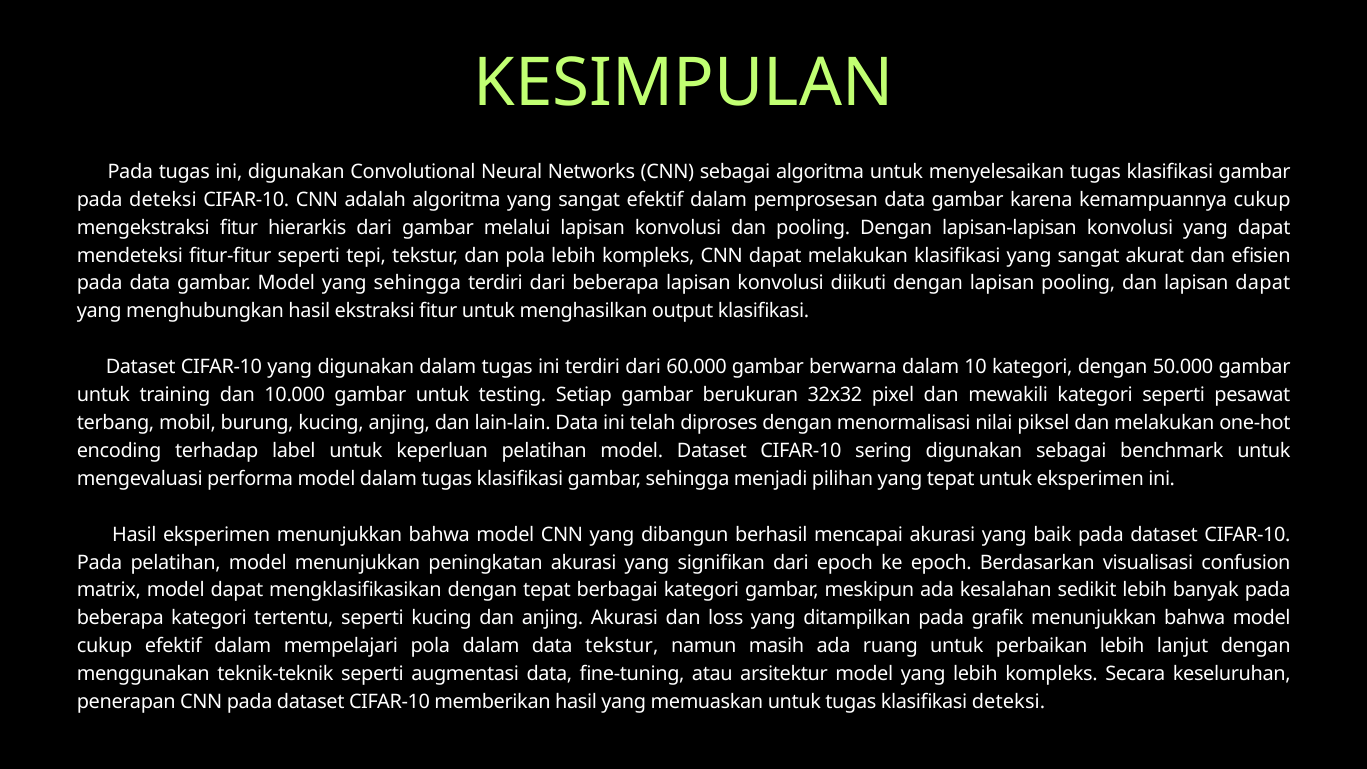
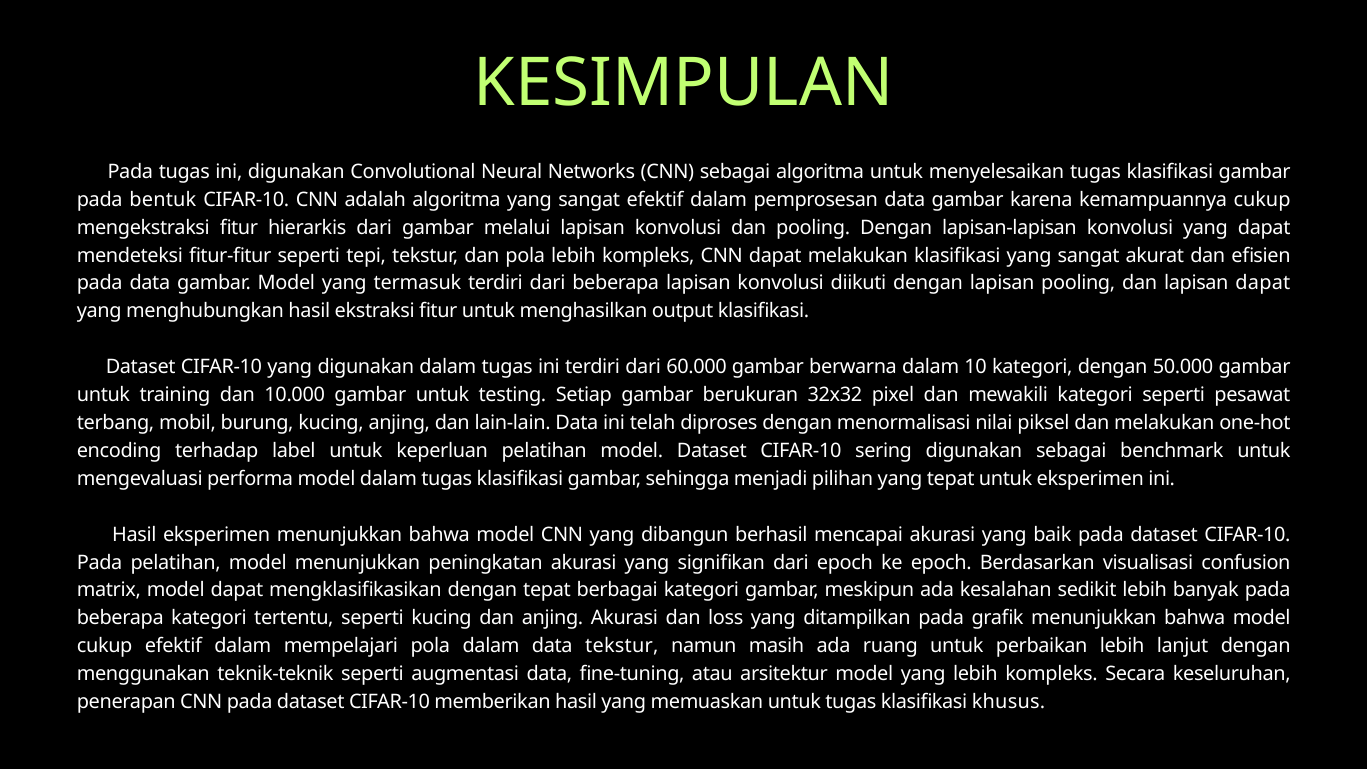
pada deteksi: deteksi -> bentuk
yang sehingga: sehingga -> termasuk
klasifikasi deteksi: deteksi -> khusus
